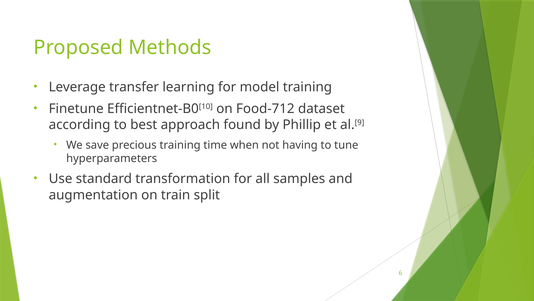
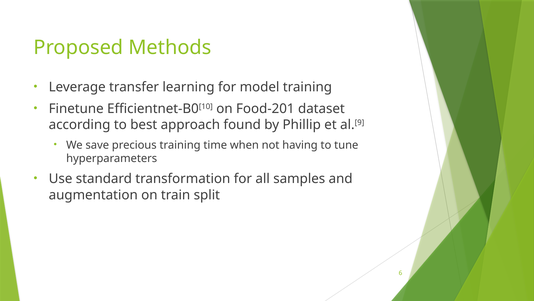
Food-712: Food-712 -> Food-201
